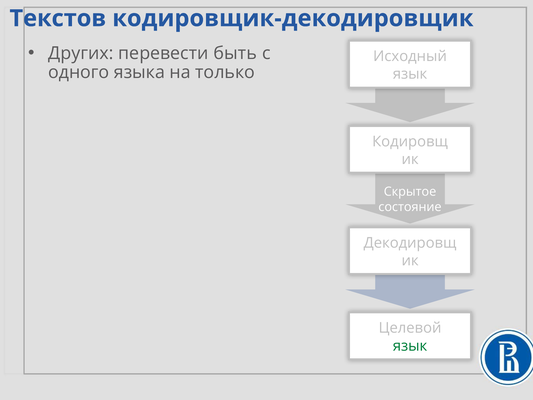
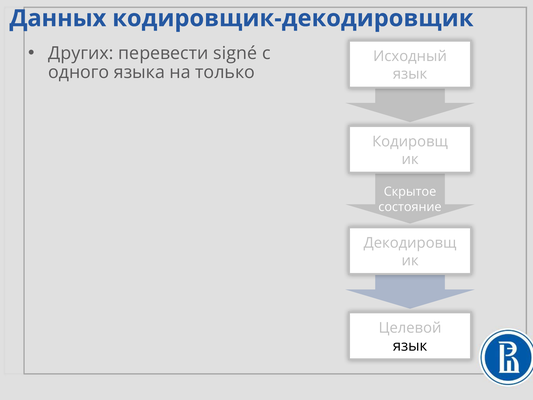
Текстов: Текстов -> Данных
быть: быть -> signé
язык at (410, 346) colour: green -> black
